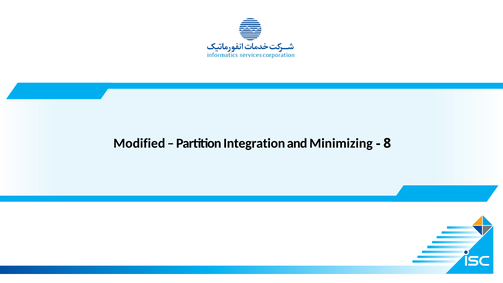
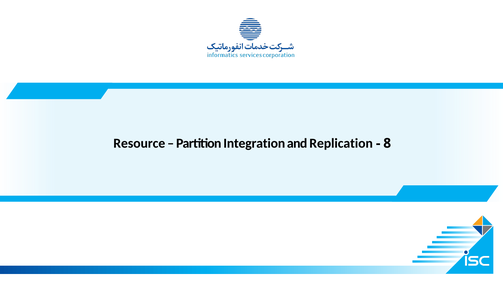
Modified: Modified -> Resource
Minimizing: Minimizing -> Replication
